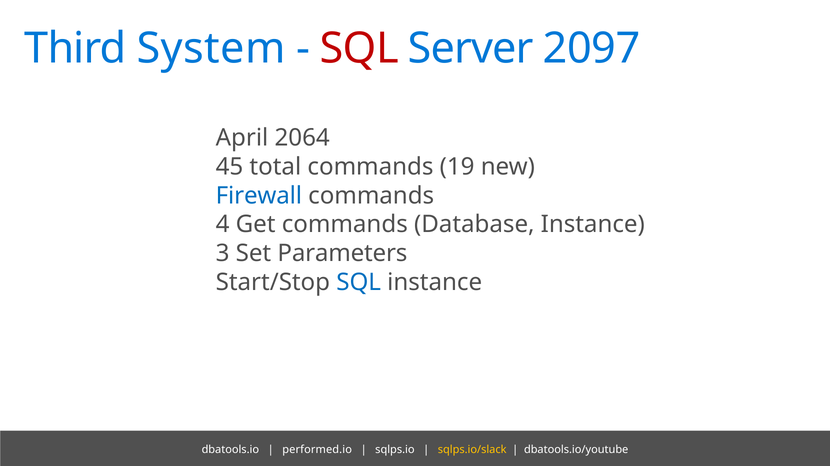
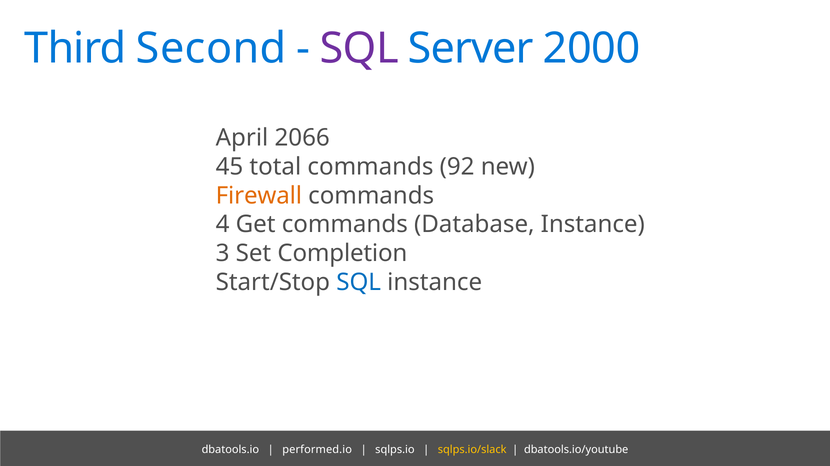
System: System -> Second
SQL at (359, 49) colour: red -> purple
2097: 2097 -> 2000
2064: 2064 -> 2066
19: 19 -> 92
Firewall colour: blue -> orange
Parameters: Parameters -> Completion
